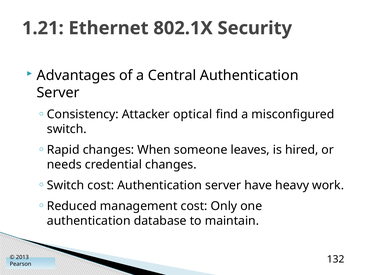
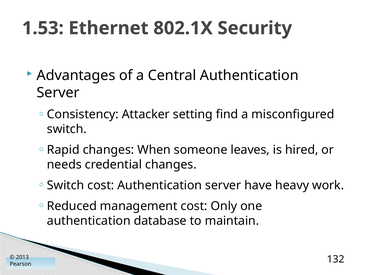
1.21: 1.21 -> 1.53
optical: optical -> setting
